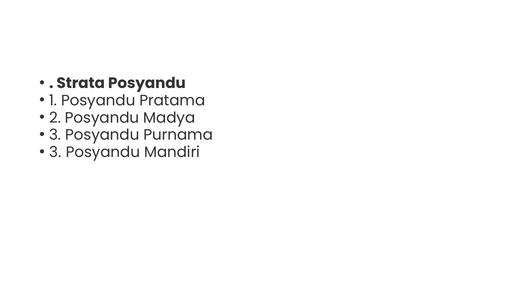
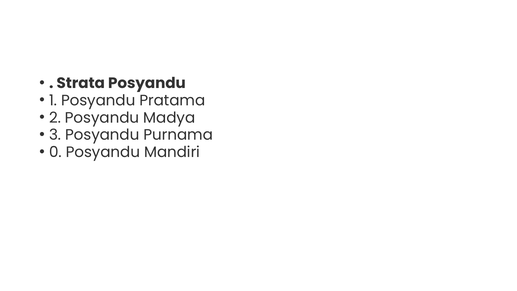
3 at (55, 152): 3 -> 0
